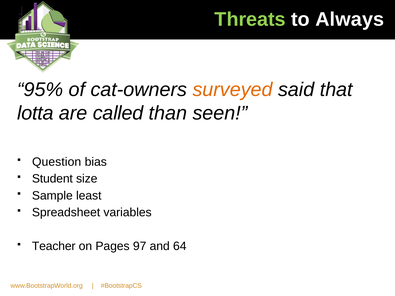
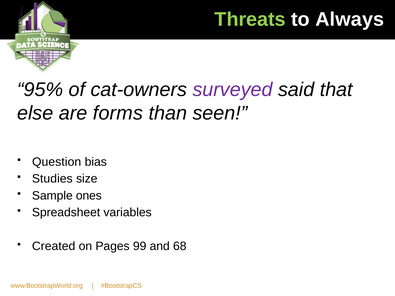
surveyed colour: orange -> purple
lotta: lotta -> else
called: called -> forms
Student: Student -> Studies
least: least -> ones
Teacher: Teacher -> Created
97: 97 -> 99
64: 64 -> 68
